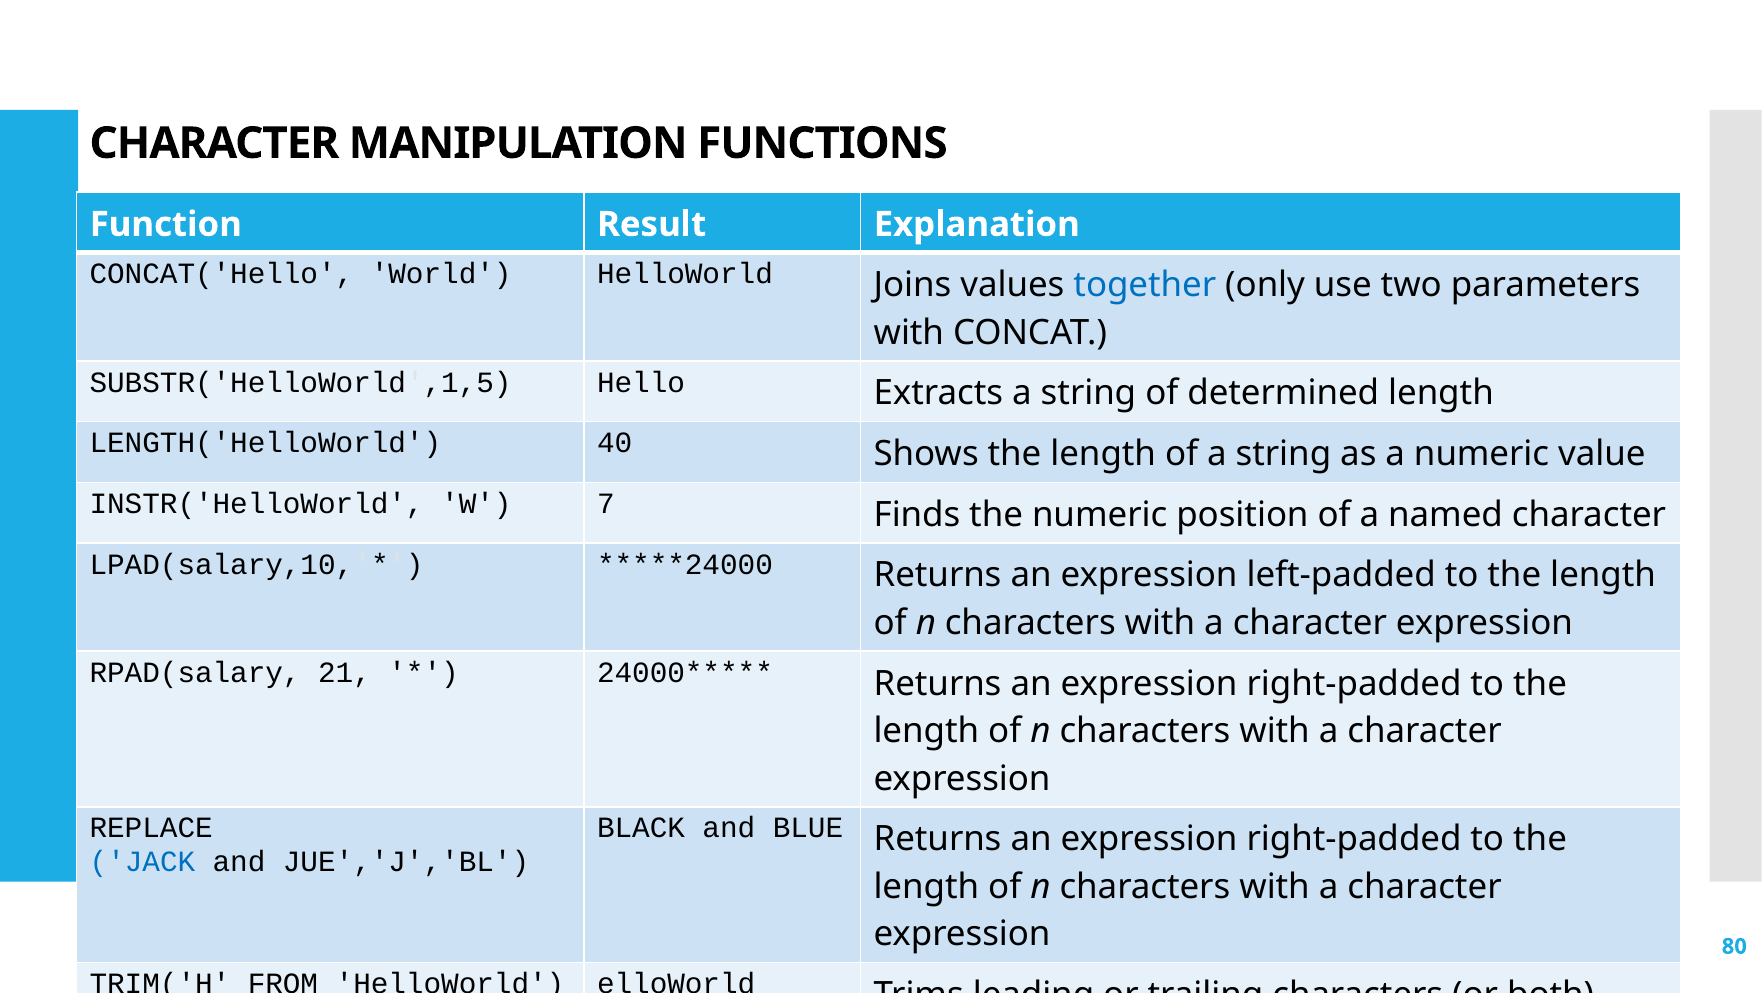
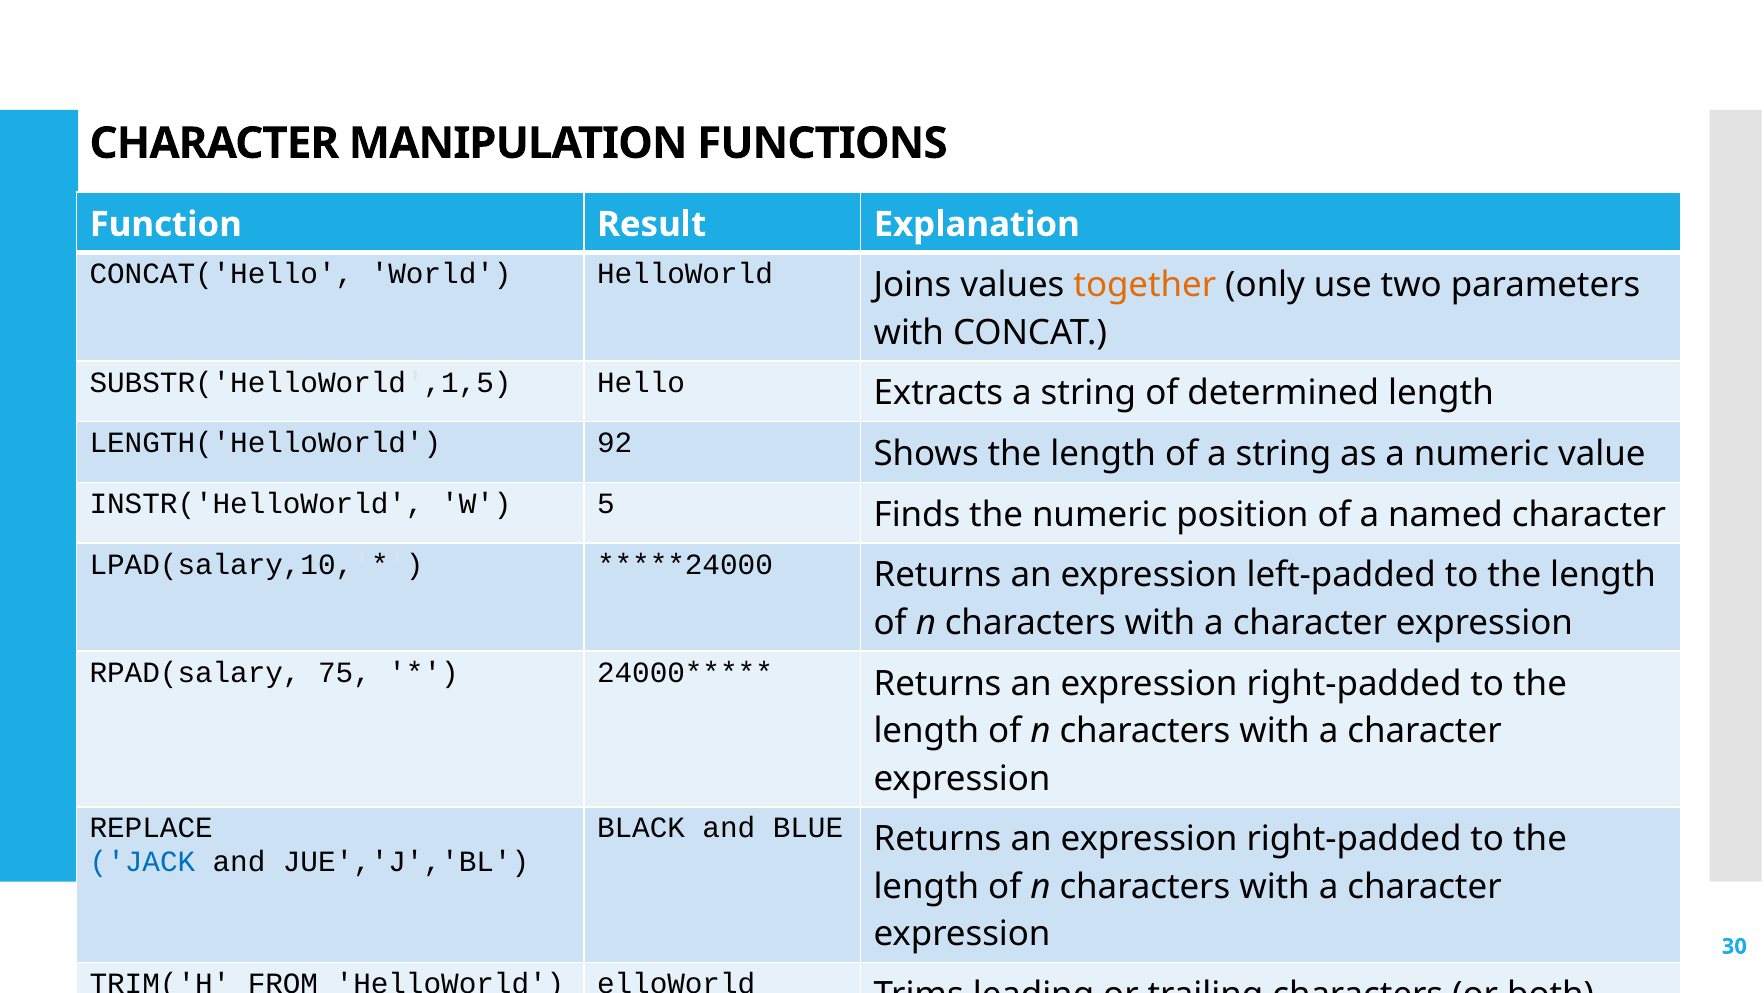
together colour: blue -> orange
40: 40 -> 92
7: 7 -> 5
21: 21 -> 75
80: 80 -> 30
